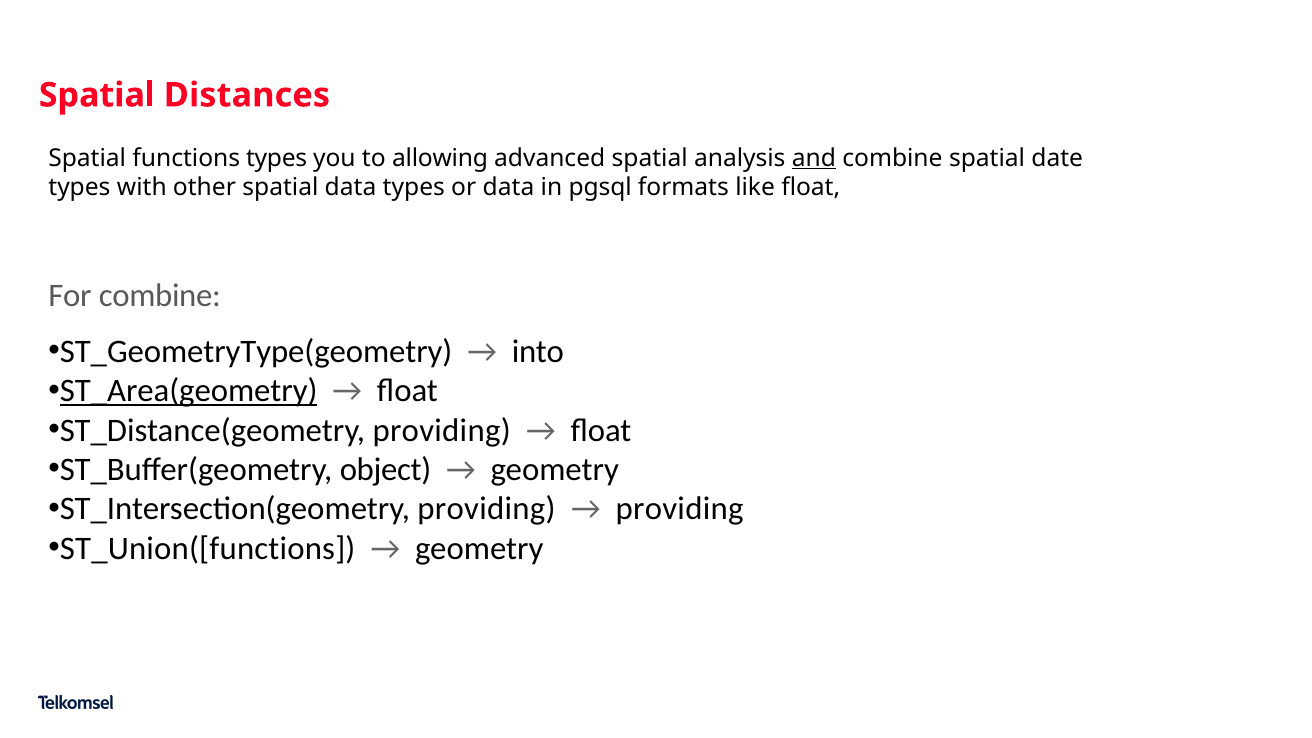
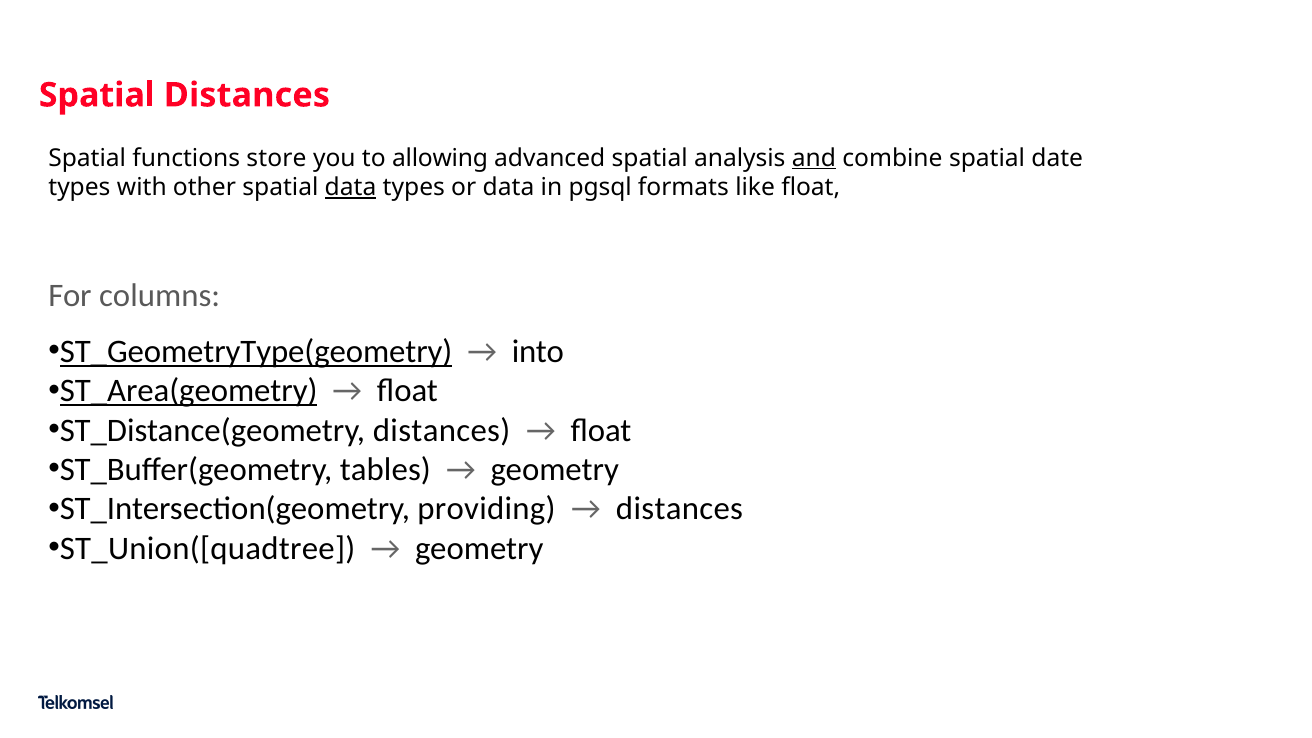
functions types: types -> store
data at (351, 188) underline: none -> present
For combine: combine -> columns
ST_GeometryType(geometry underline: none -> present
ST_Distance(geometry providing: providing -> distances
object: object -> tables
providing at (680, 509): providing -> distances
ST_Union([functions: ST_Union([functions -> ST_Union([quadtree
